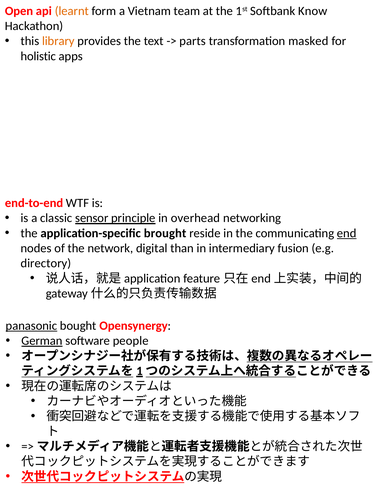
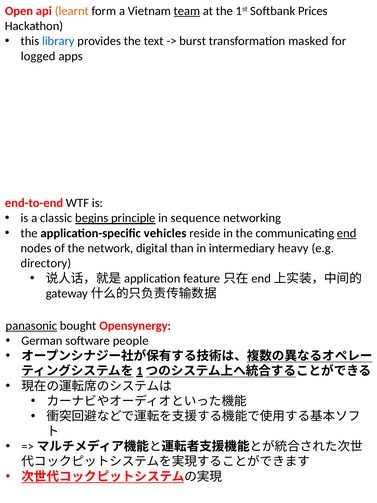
team underline: none -> present
Know: Know -> Prices
library colour: orange -> blue
parts: parts -> burst
holistic: holistic -> logged
sensor: sensor -> begins
overhead: overhead -> sequence
brought: brought -> vehicles
fusion: fusion -> heavy
German underline: present -> none
